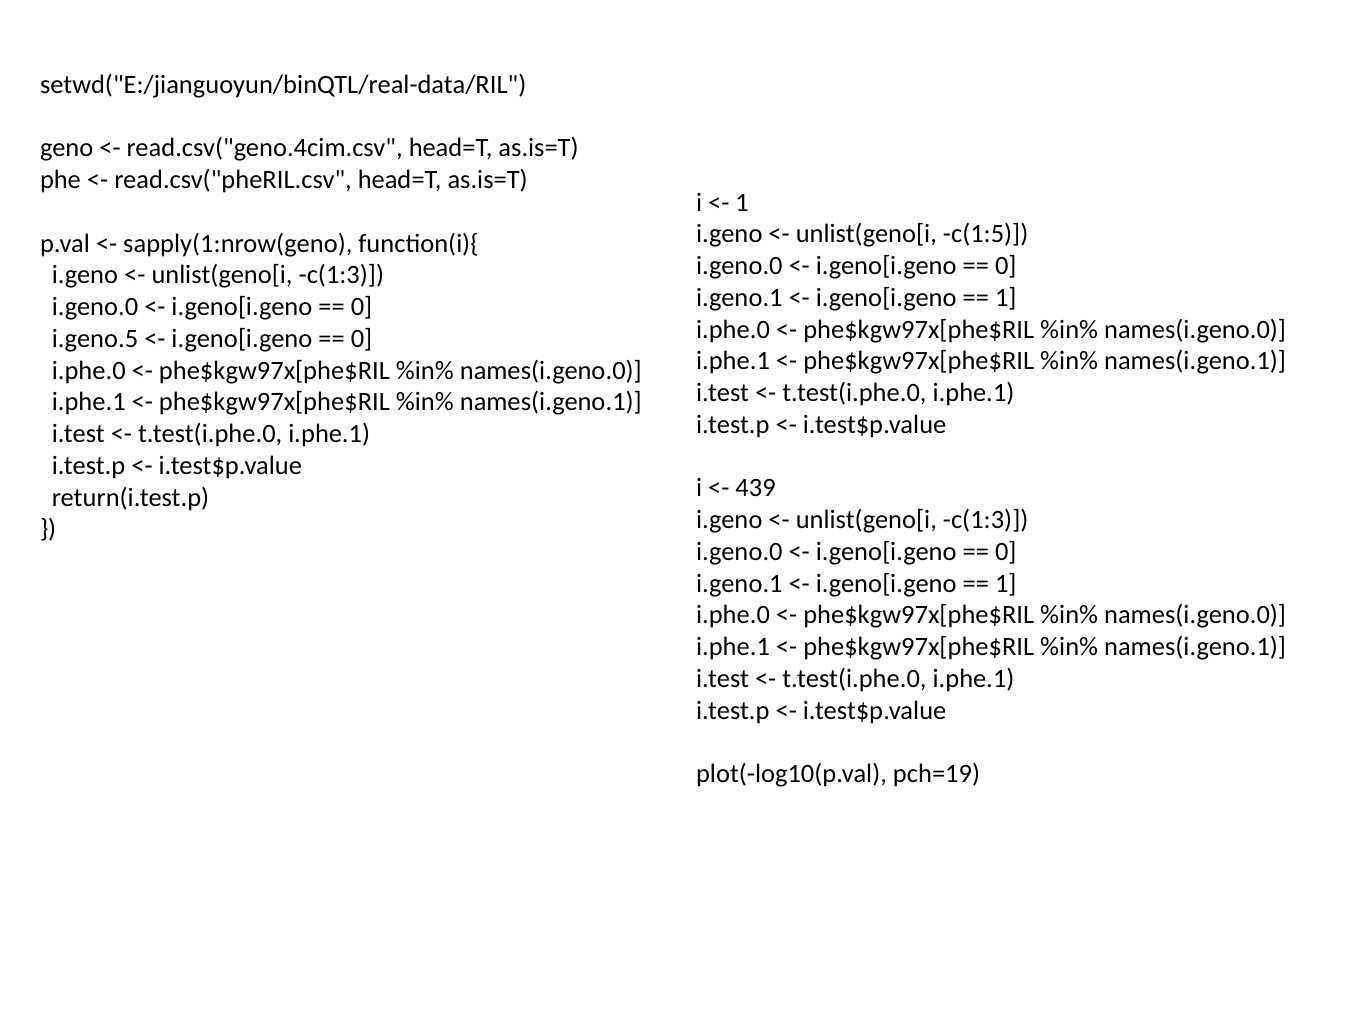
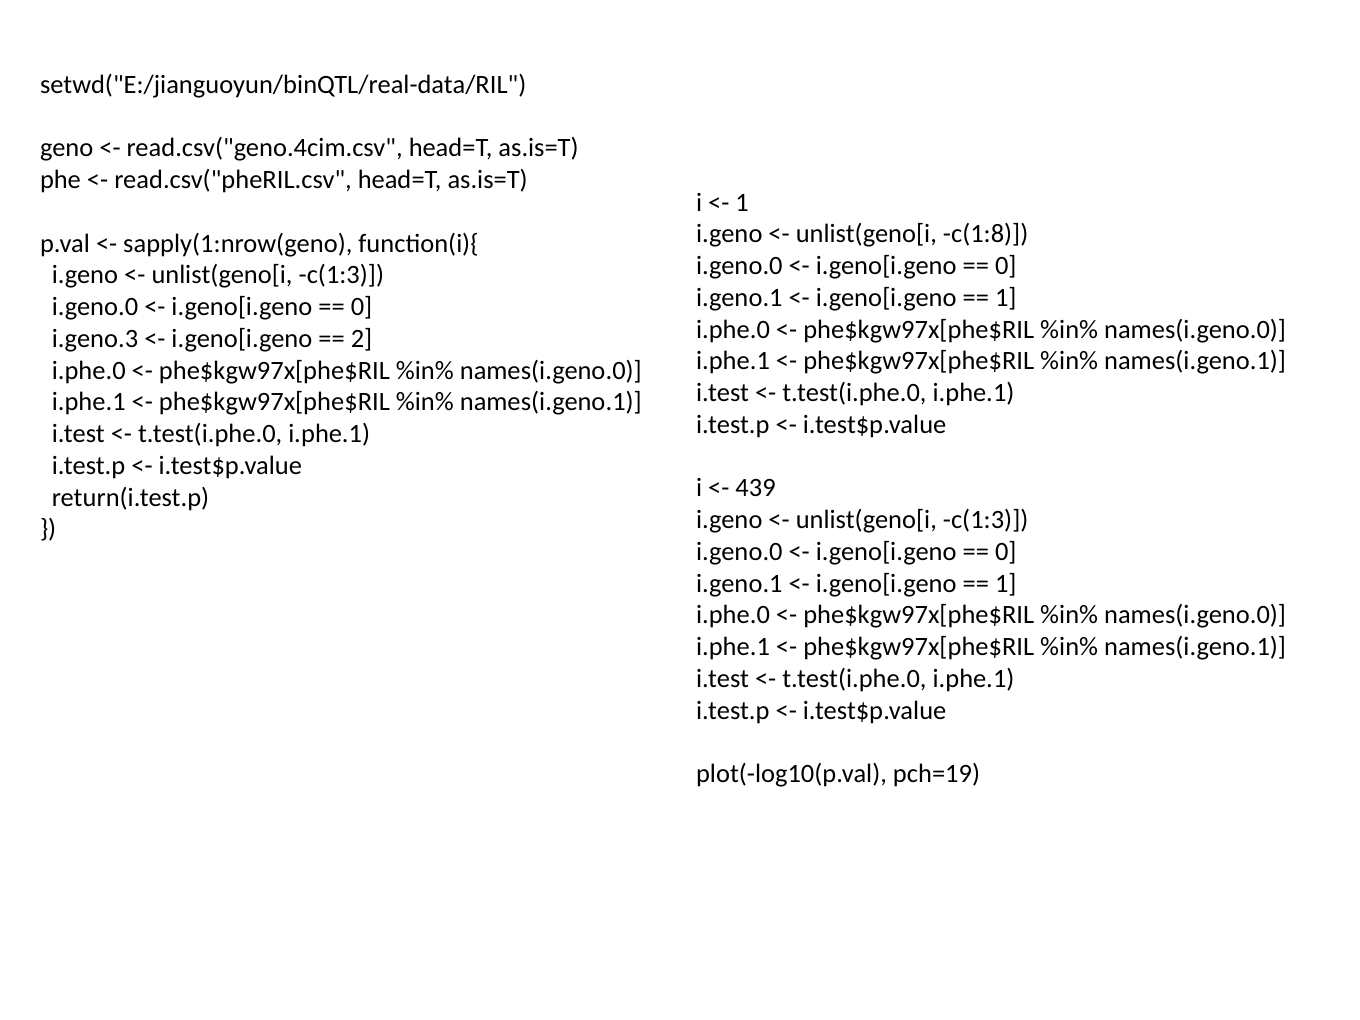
c(1:5: c(1:5 -> c(1:8
i.geno.5: i.geno.5 -> i.geno.3
0 at (362, 339): 0 -> 2
